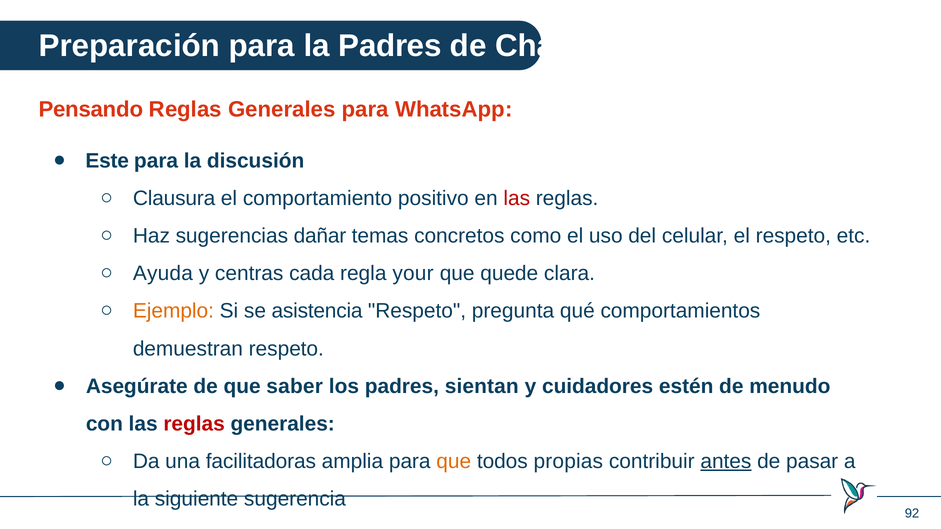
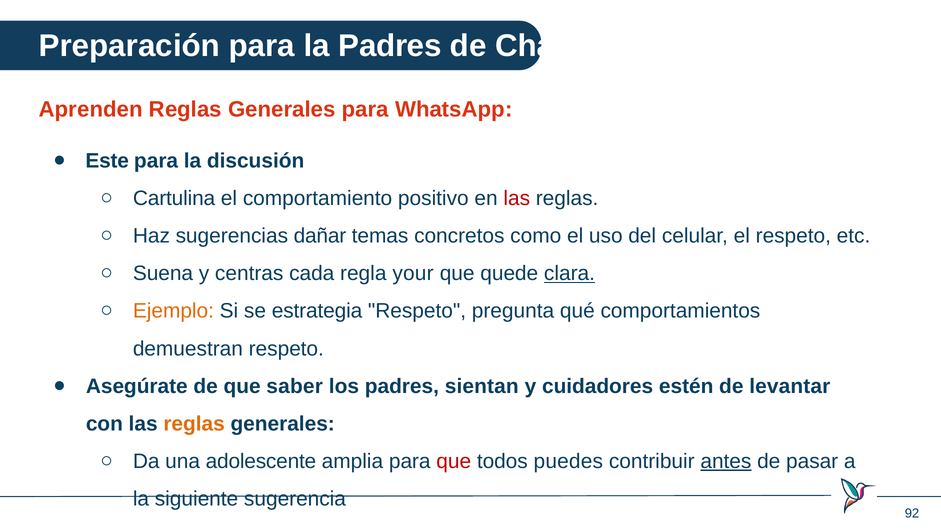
Pensando: Pensando -> Aprenden
Clausura: Clausura -> Cartulina
Ayuda: Ayuda -> Suena
clara underline: none -> present
asistencia: asistencia -> estrategia
menudo: menudo -> levantar
reglas at (194, 424) colour: red -> orange
facilitadoras: facilitadoras -> adolescente
que at (454, 462) colour: orange -> red
propias: propias -> puedes
